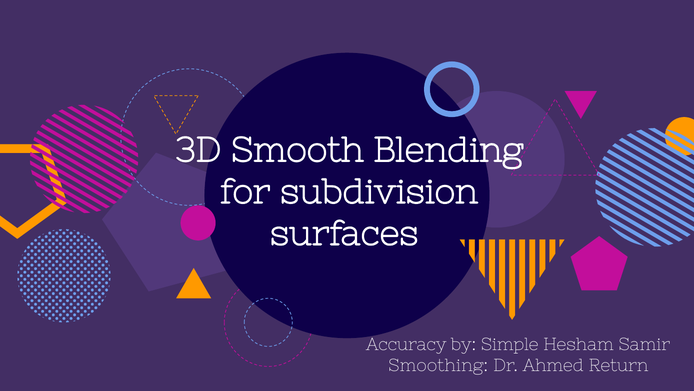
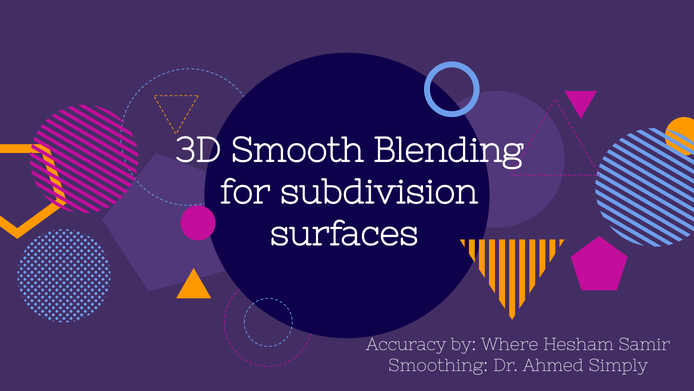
Simple: Simple -> Where
Return: Return -> Simply
